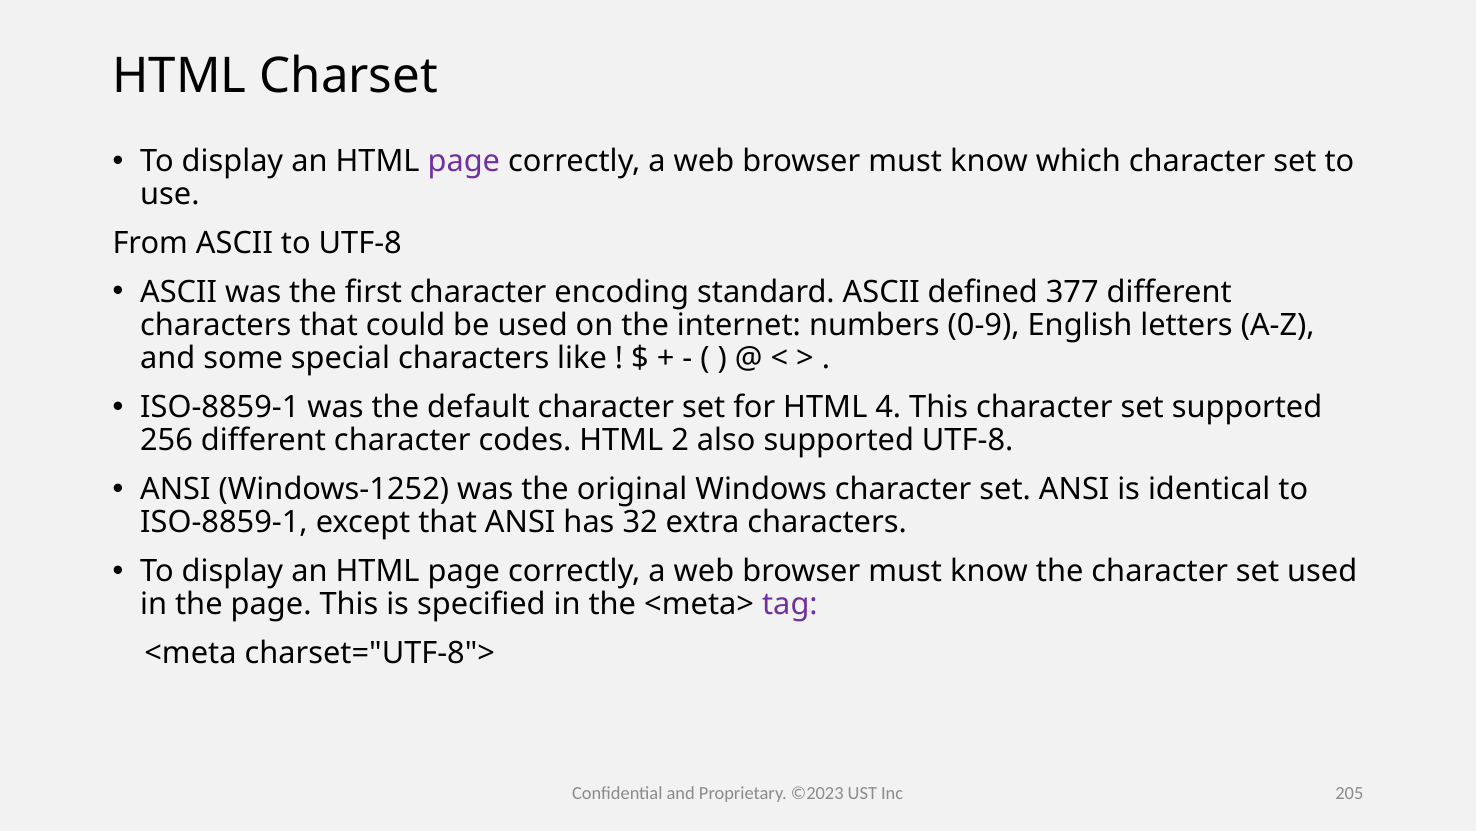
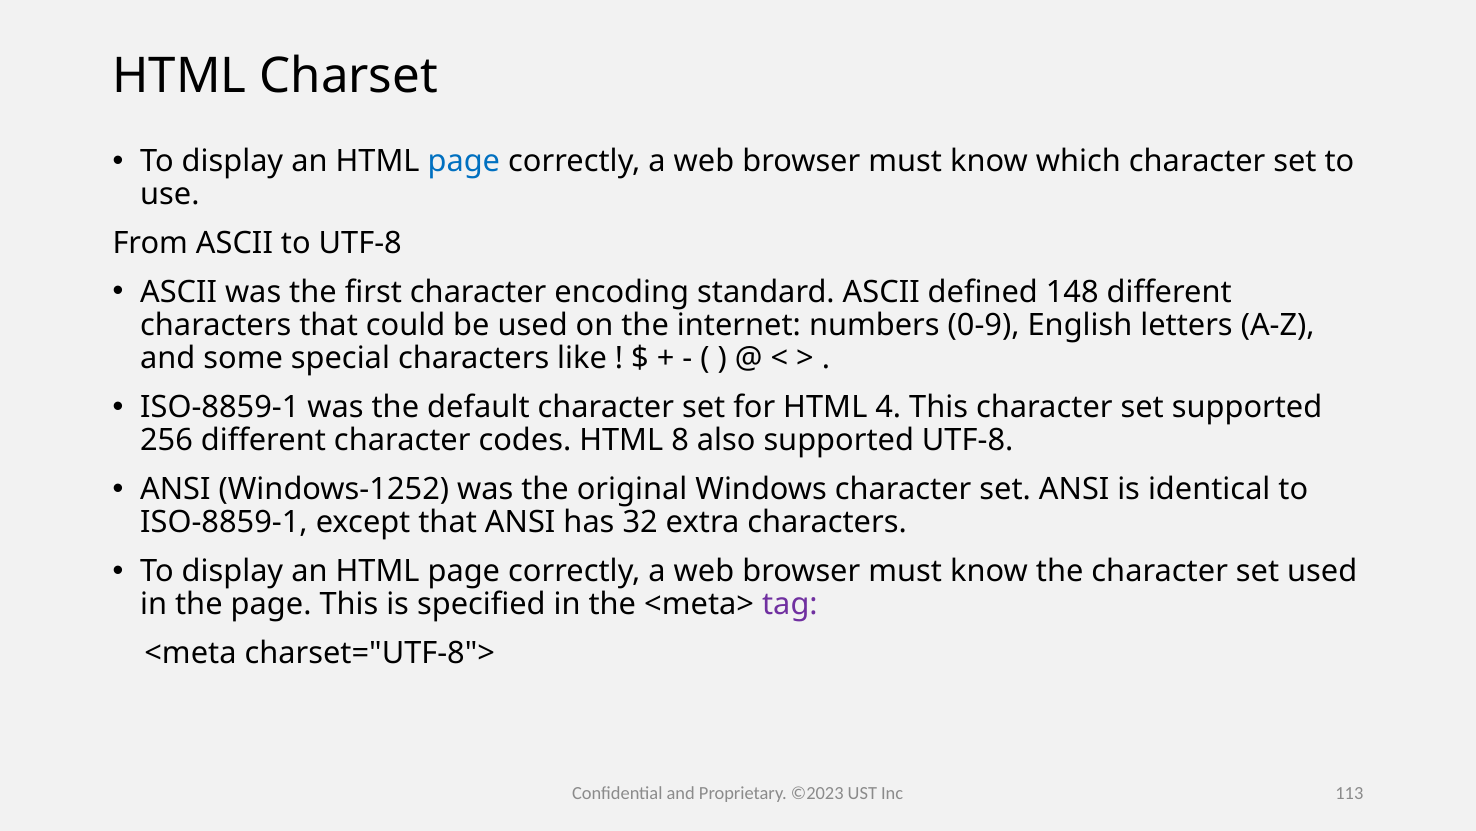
page at (464, 161) colour: purple -> blue
377: 377 -> 148
2: 2 -> 8
205: 205 -> 113
